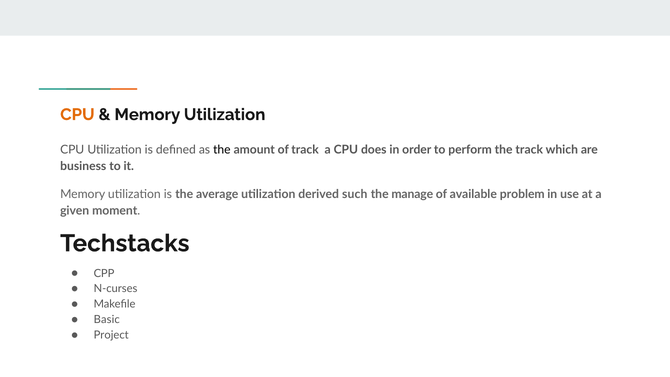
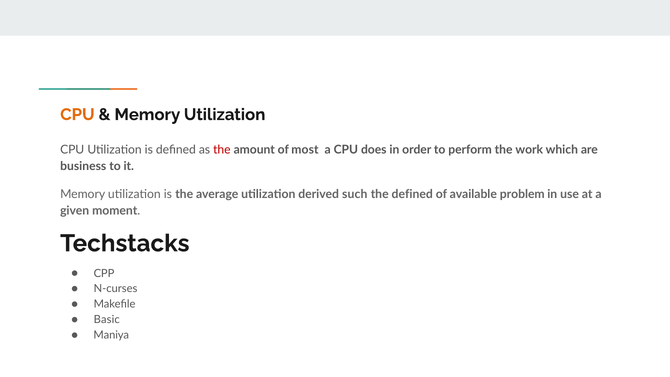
the at (222, 149) colour: black -> red
of track: track -> most
the track: track -> work
the manage: manage -> defined
Project: Project -> Maniya
